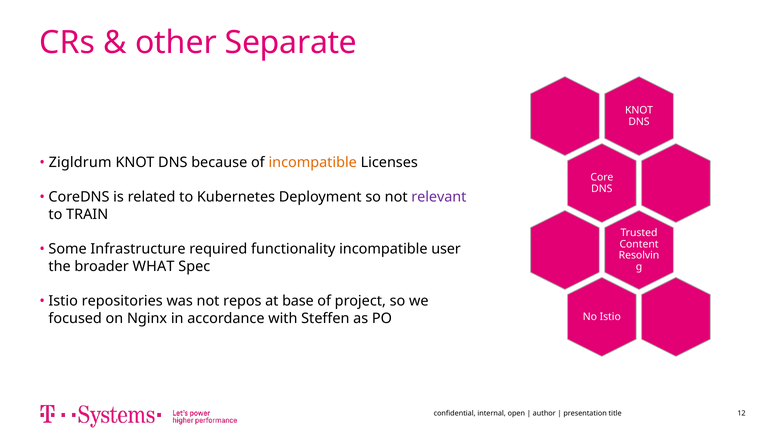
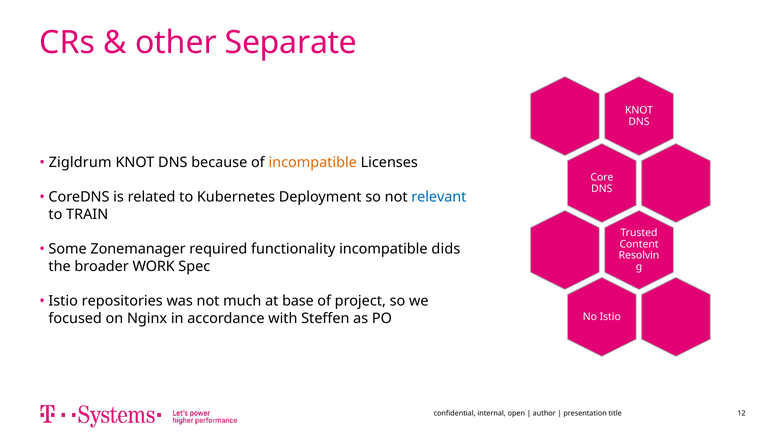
relevant colour: purple -> blue
Infrastructure: Infrastructure -> Zonemanager
user: user -> dids
WHAT: WHAT -> WORK
repos: repos -> much
